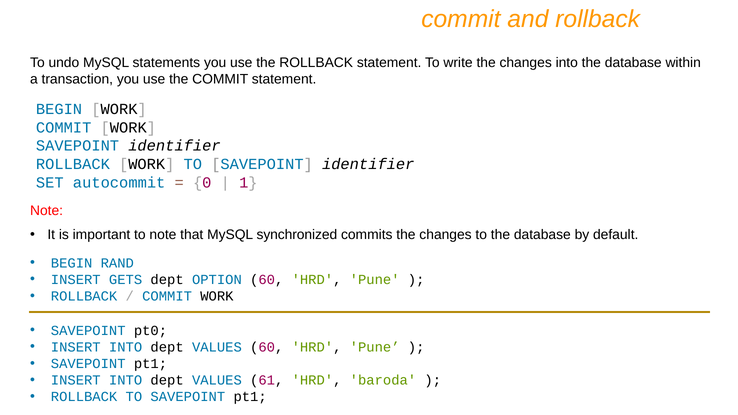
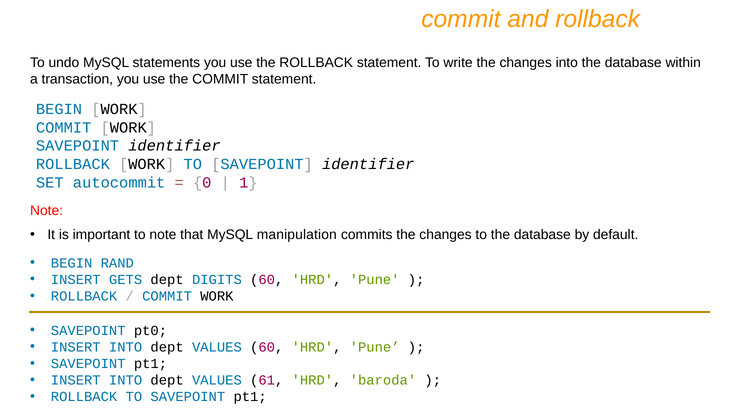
synchronized: synchronized -> manipulation
OPTION: OPTION -> DIGITS
